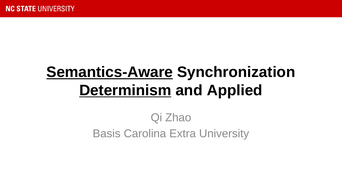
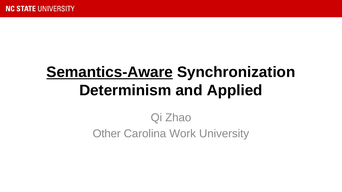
Determinism underline: present -> none
Basis: Basis -> Other
Extra: Extra -> Work
